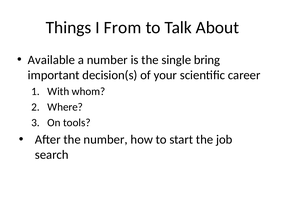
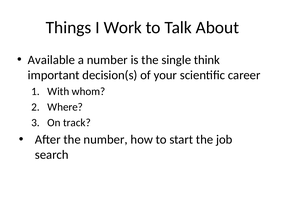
From: From -> Work
bring: bring -> think
tools: tools -> track
